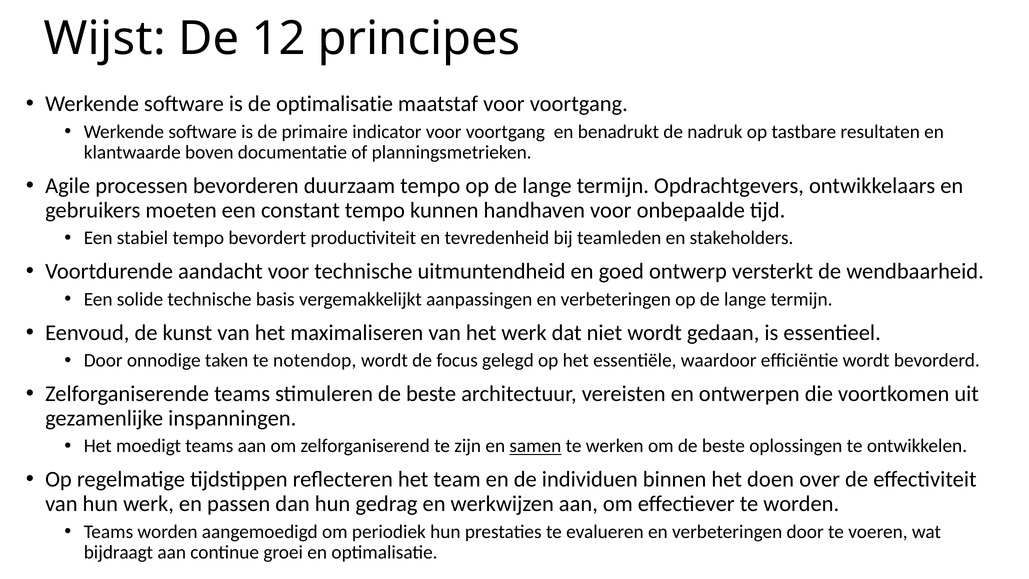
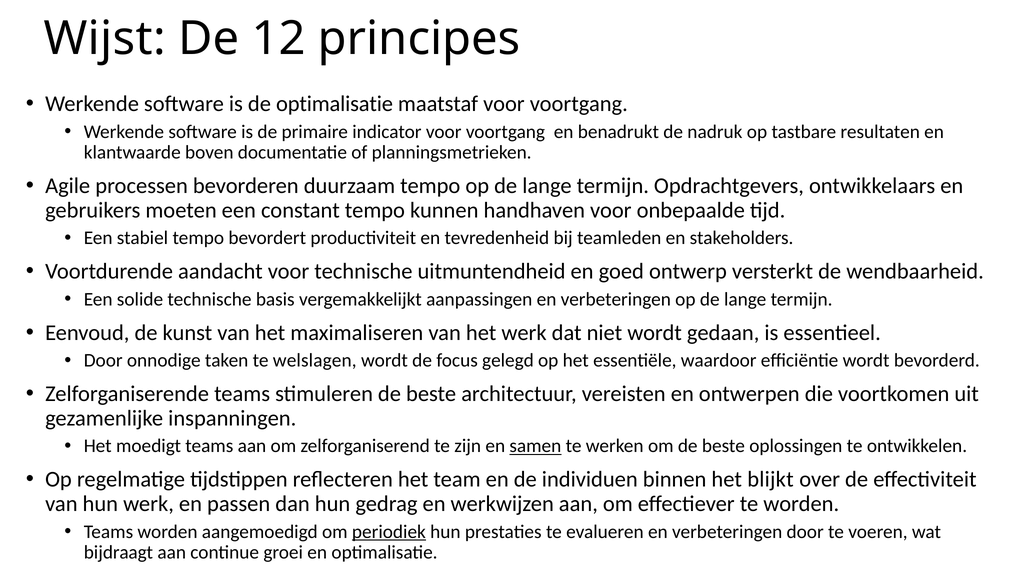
notendop: notendop -> welslagen
doen: doen -> blijkt
periodiek underline: none -> present
